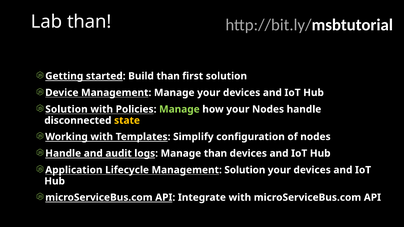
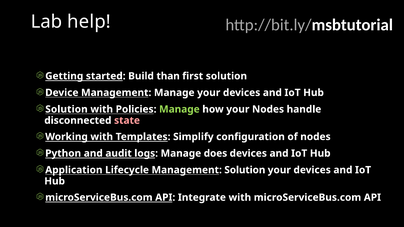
Lab than: than -> help
state colour: yellow -> pink
Handle at (63, 154): Handle -> Python
Manage than: than -> does
